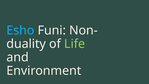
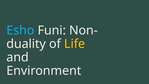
Life colour: light green -> yellow
